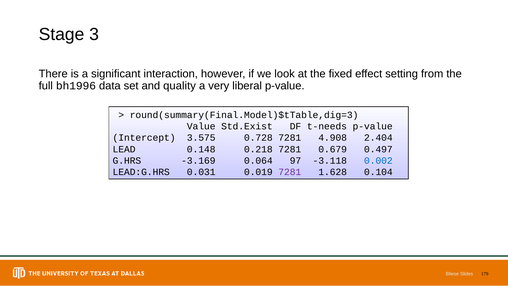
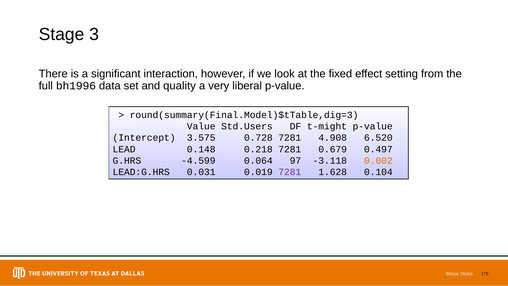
Std.Exist: Std.Exist -> Std.Users
t-needs: t-needs -> t-might
2.404: 2.404 -> 6.520
-3.169: -3.169 -> -4.599
0.002 colour: blue -> orange
